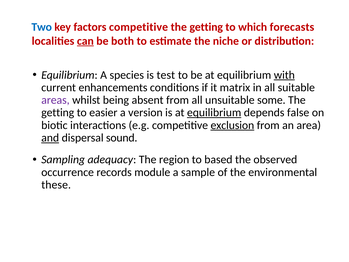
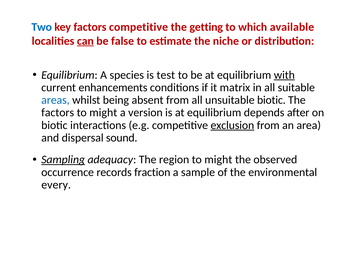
forecasts: forecasts -> available
both: both -> false
areas colour: purple -> blue
unsuitable some: some -> biotic
getting at (58, 113): getting -> factors
easier at (103, 113): easier -> might
equilibrium at (214, 113) underline: present -> none
false: false -> after
and underline: present -> none
Sampling underline: none -> present
based at (218, 160): based -> might
module: module -> fraction
these: these -> every
